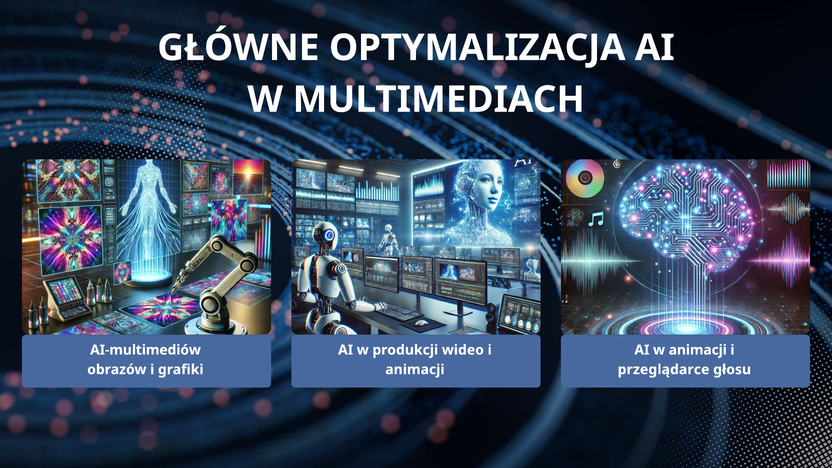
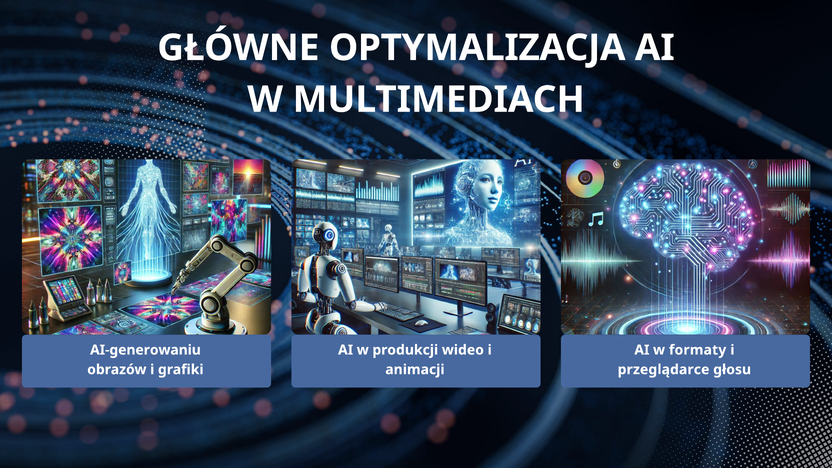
AI-multimediów: AI-multimediów -> AI-generowaniu
w animacji: animacji -> formaty
